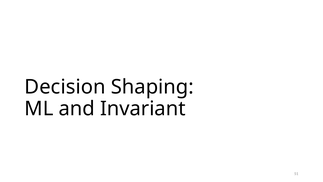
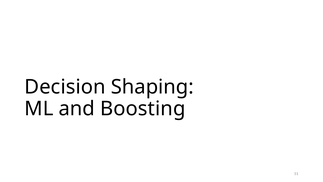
Invariant: Invariant -> Boosting
